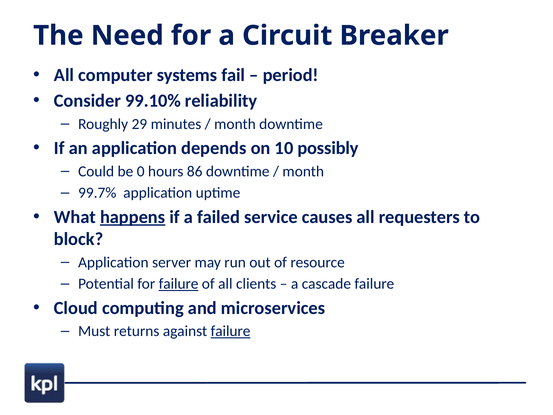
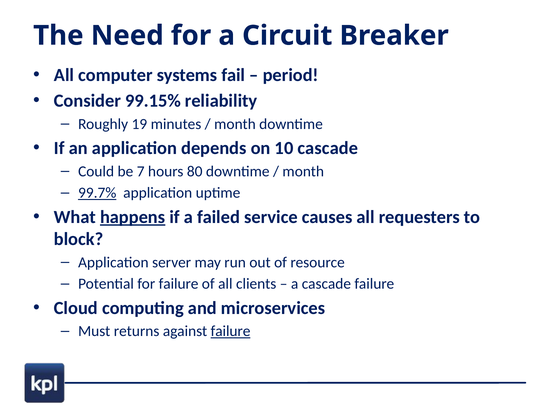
99.10%: 99.10% -> 99.15%
29: 29 -> 19
10 possibly: possibly -> cascade
0: 0 -> 7
86: 86 -> 80
99.7% underline: none -> present
failure at (179, 284) underline: present -> none
